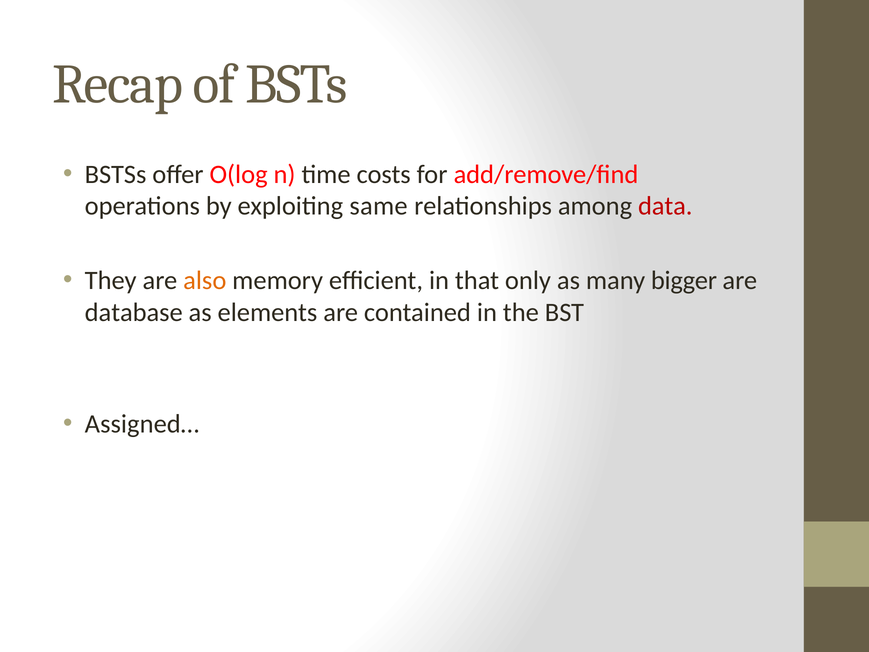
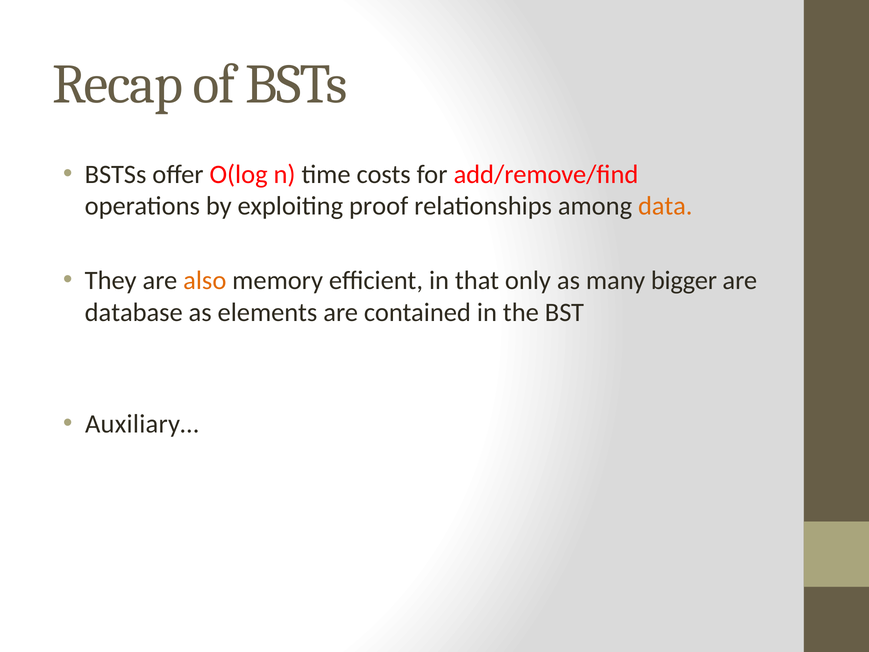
same: same -> proof
data colour: red -> orange
Assigned…: Assigned… -> Auxiliary…
